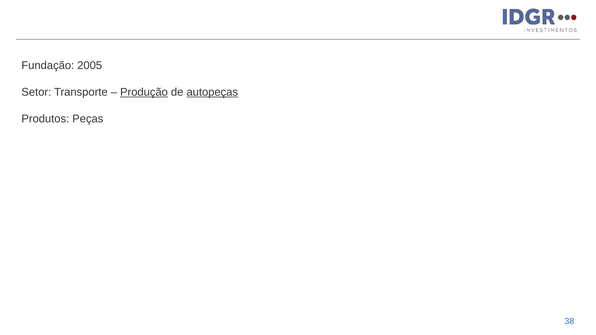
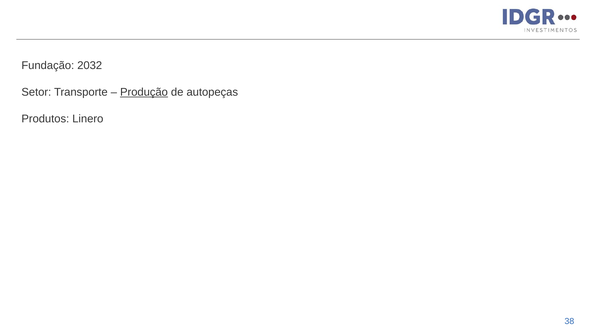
2005: 2005 -> 2032
autopeças underline: present -> none
Peças: Peças -> Linero
